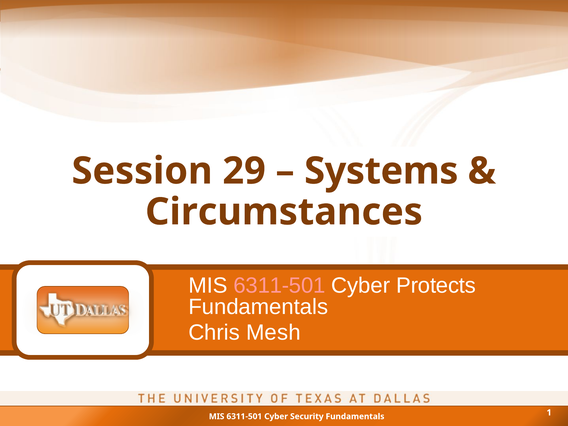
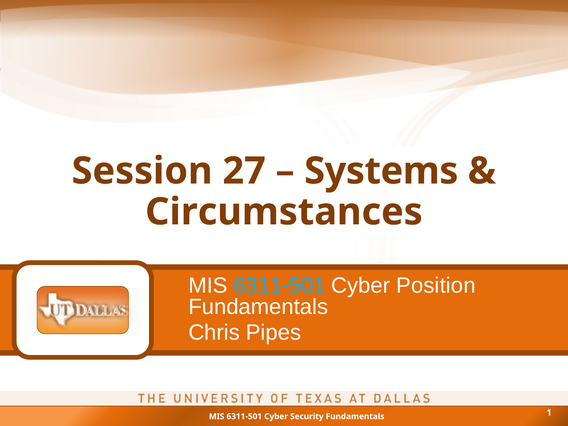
29: 29 -> 27
6311-501 at (279, 286) colour: pink -> light blue
Protects: Protects -> Position
Mesh: Mesh -> Pipes
